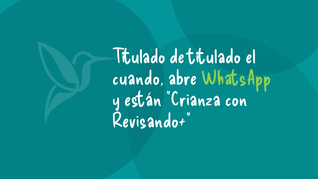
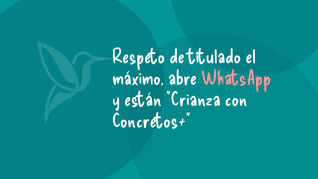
Titulado at (139, 57): Titulado -> Respeto
cuando: cuando -> máximo
WhatsApp colour: light green -> pink
Revisando+: Revisando+ -> Concretos+
